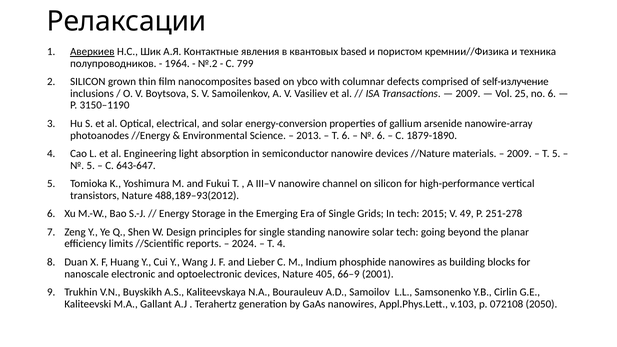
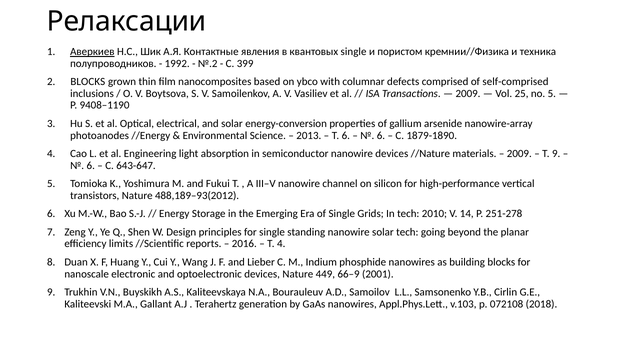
квантовых based: based -> single
1964: 1964 -> 1992
799: 799 -> 399
SILICON at (88, 82): SILICON -> BLOCKS
self-излучение: self-излучение -> self-comprised
no 6: 6 -> 5
3150–1190: 3150–1190 -> 9408–1190
Т 5: 5 -> 9
5 at (91, 165): 5 -> 6
2015: 2015 -> 2010
49: 49 -> 14
2024: 2024 -> 2016
405: 405 -> 449
2050: 2050 -> 2018
